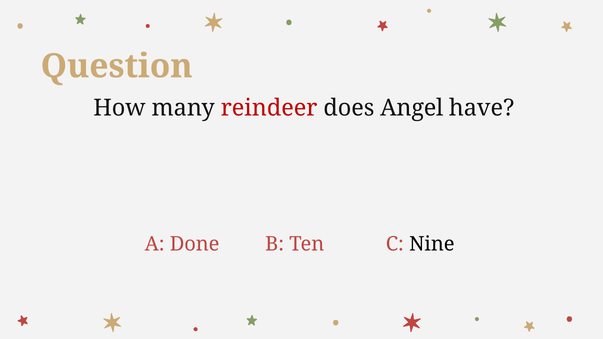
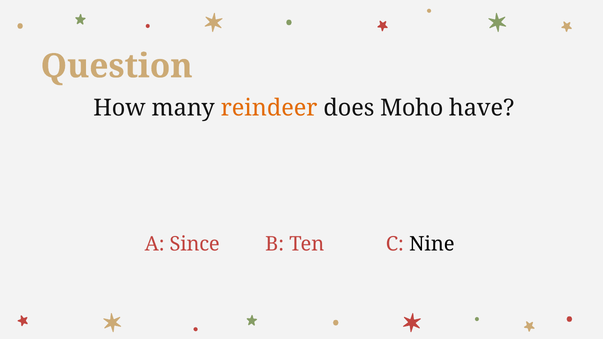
reindeer colour: red -> orange
Angel: Angel -> Moho
Done: Done -> Since
